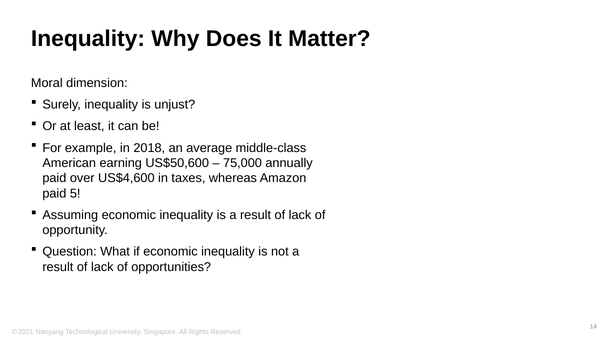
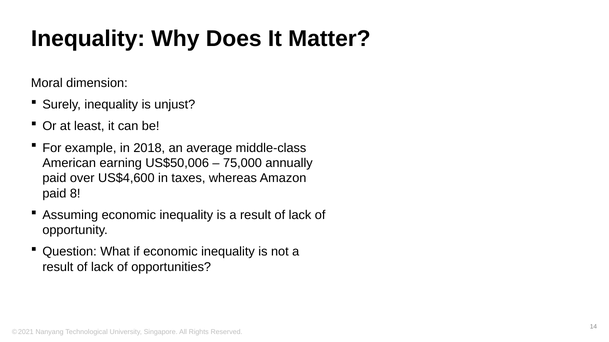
US$50,600: US$50,600 -> US$50,006
5: 5 -> 8
